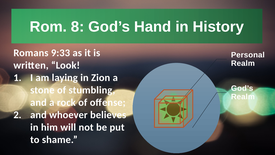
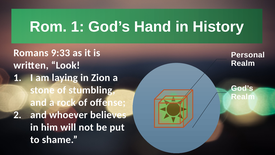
Rom 8: 8 -> 1
